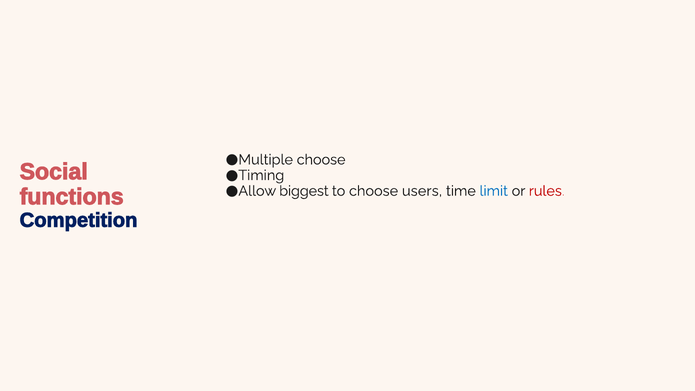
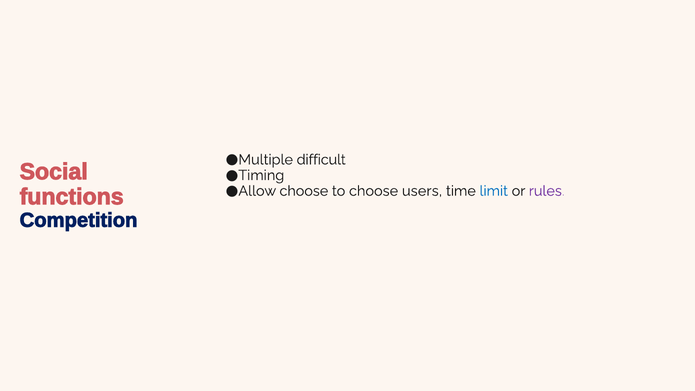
choose at (321, 160): choose -> difficult
biggest at (304, 191): biggest -> choose
rules colour: red -> purple
